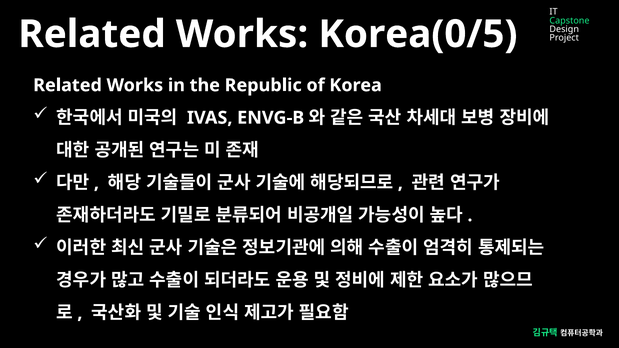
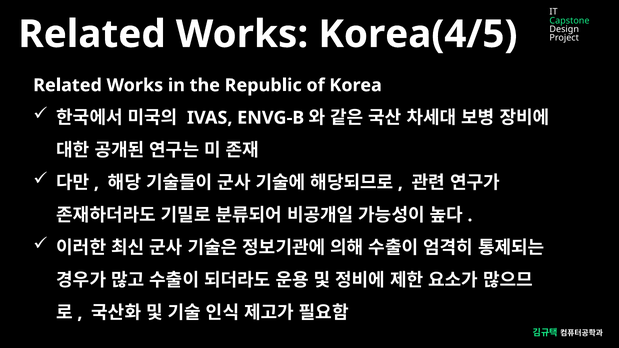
Korea(0/5: Korea(0/5 -> Korea(4/5
